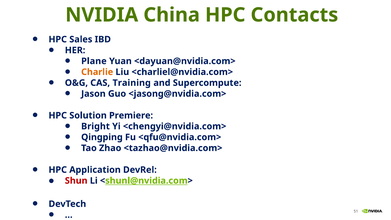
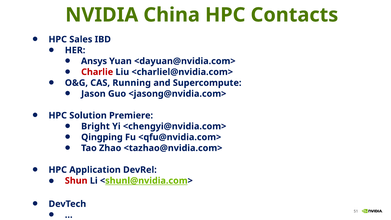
Plane: Plane -> Ansys
Charlie colour: orange -> red
Training: Training -> Running
